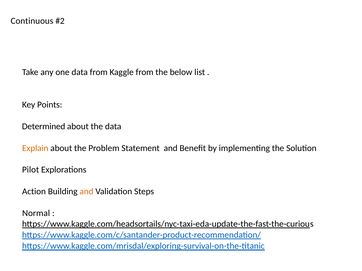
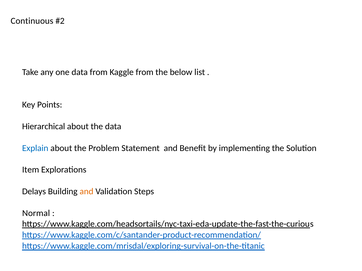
Determined: Determined -> Hierarchical
Explain colour: orange -> blue
Pilot: Pilot -> Item
Action: Action -> Delays
